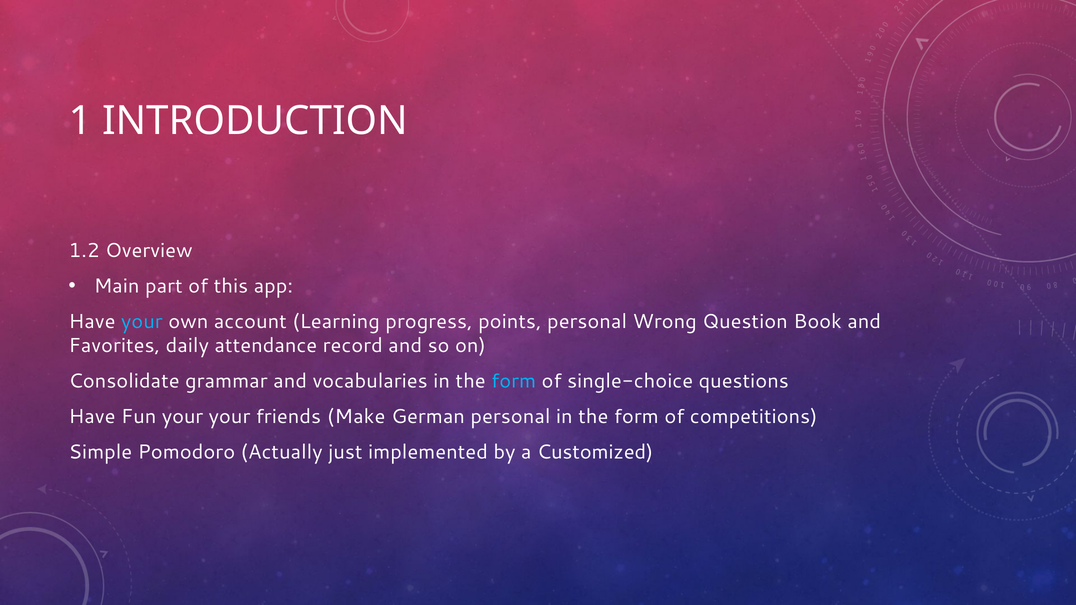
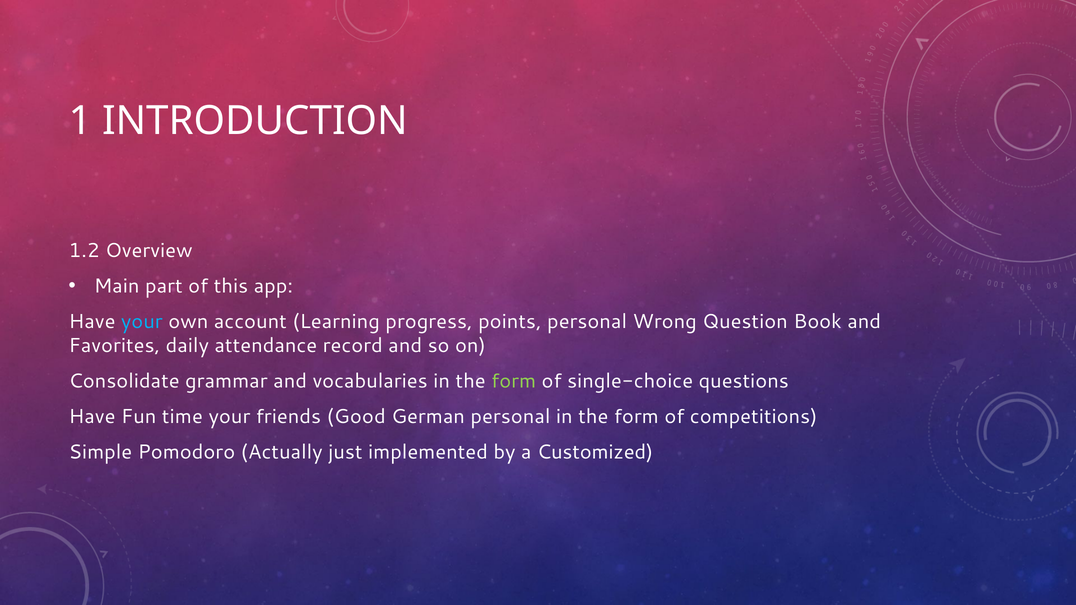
form at (514, 381) colour: light blue -> light green
Fun your: your -> time
Make: Make -> Good
